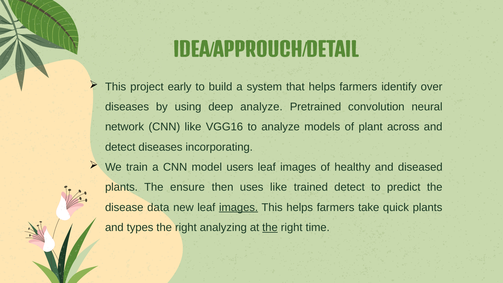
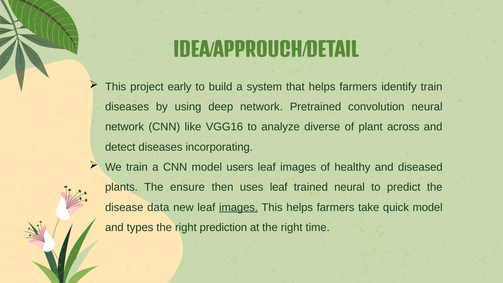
identify over: over -> train
deep analyze: analyze -> network
models: models -> diverse
uses like: like -> leaf
trained detect: detect -> neural
quick plants: plants -> model
analyzing: analyzing -> prediction
the at (270, 227) underline: present -> none
